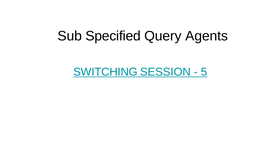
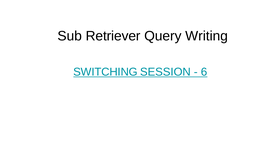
Specified: Specified -> Retriever
Agents: Agents -> Writing
5: 5 -> 6
